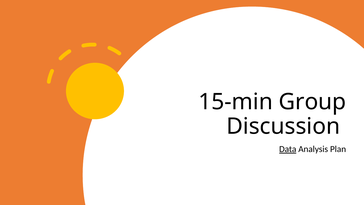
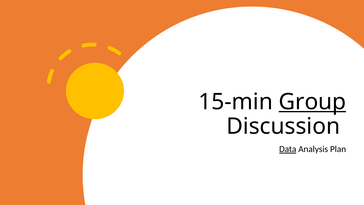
Group underline: none -> present
